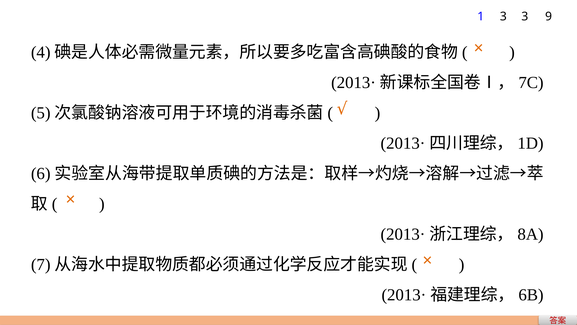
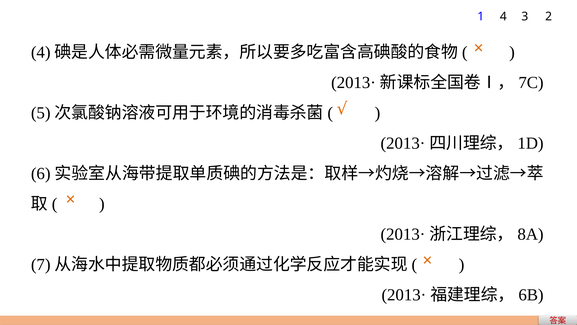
1 3: 3 -> 4
9: 9 -> 2
